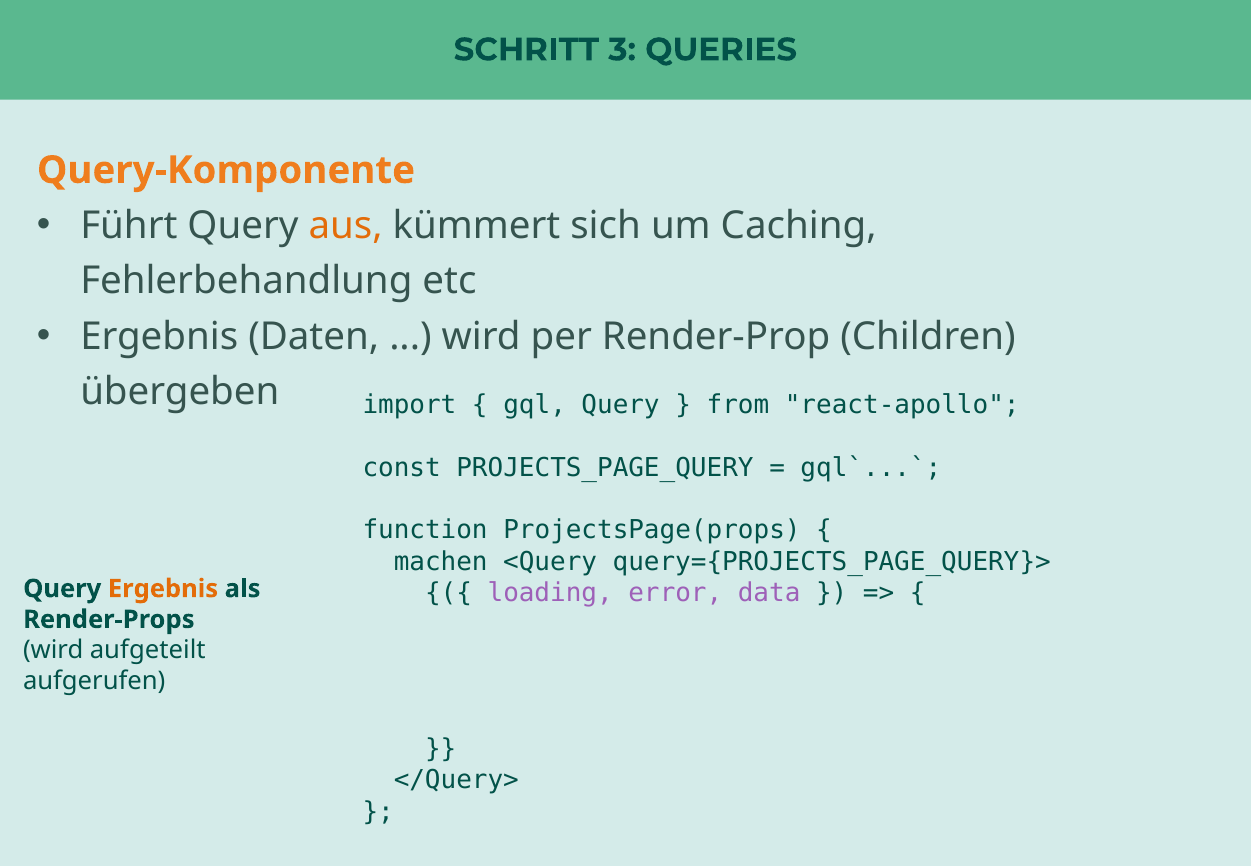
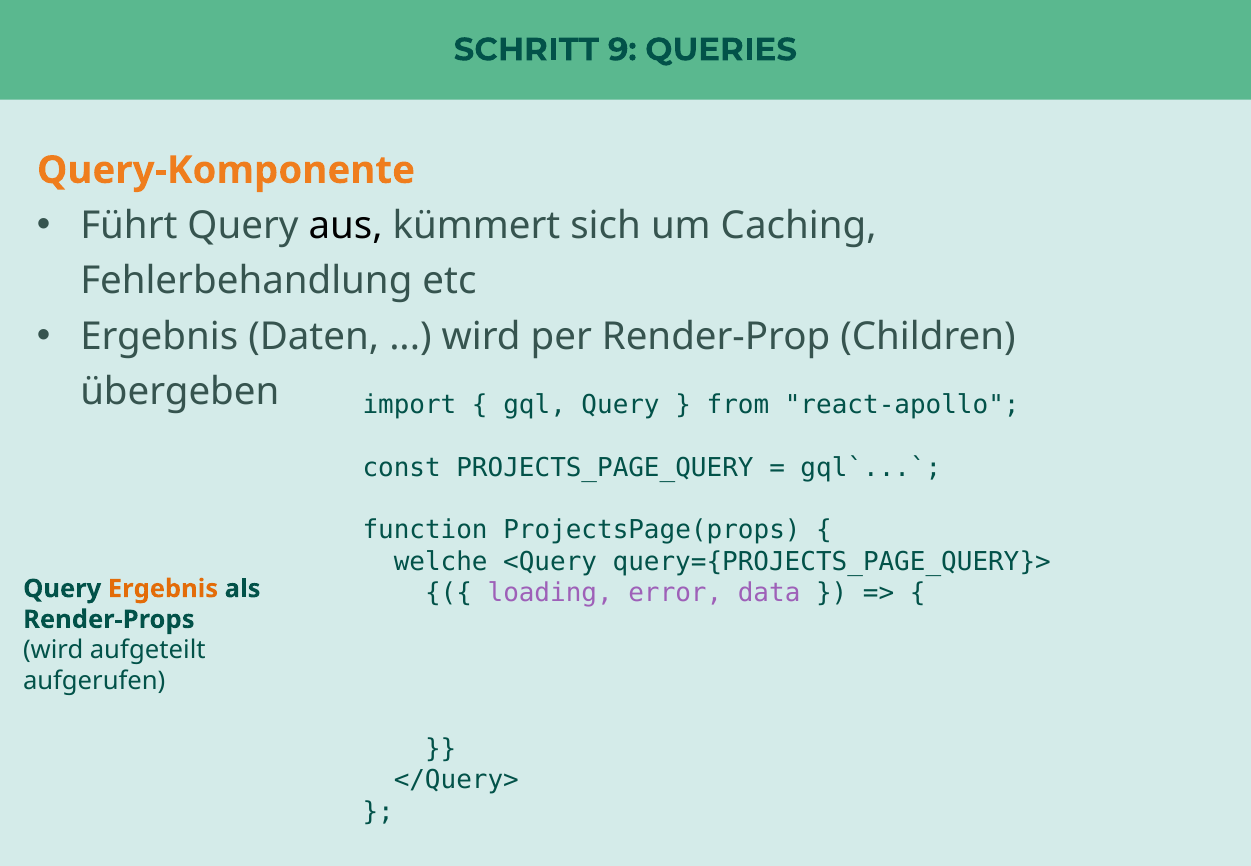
3: 3 -> 9
aus colour: orange -> black
machen: machen -> welche
